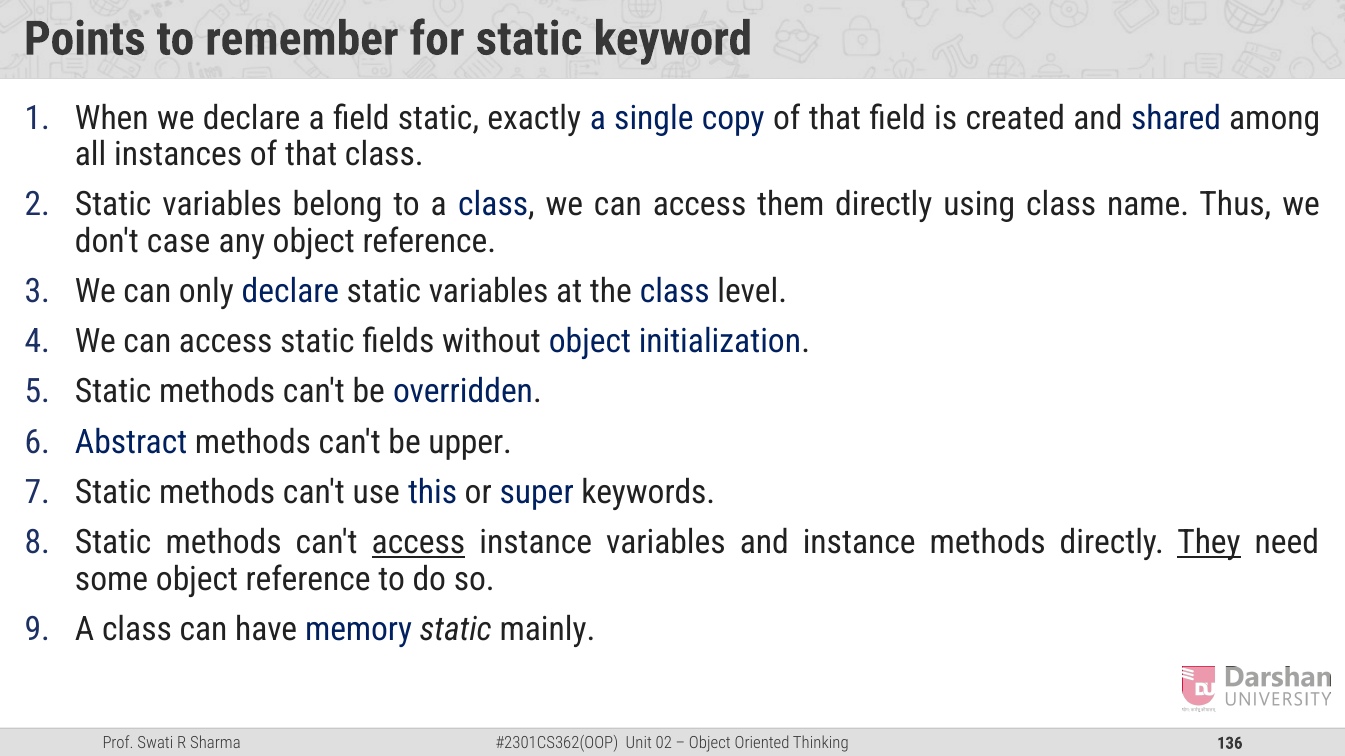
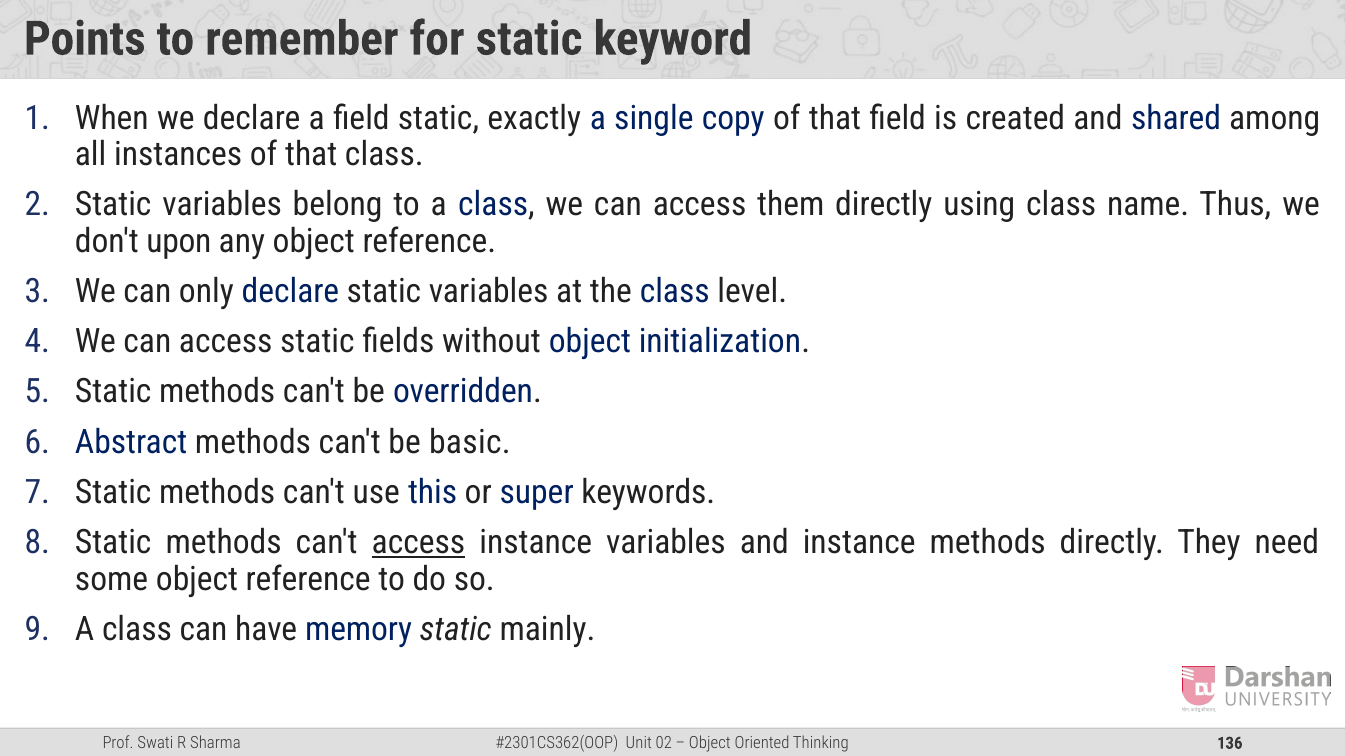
case: case -> upon
upper: upper -> basic
They underline: present -> none
